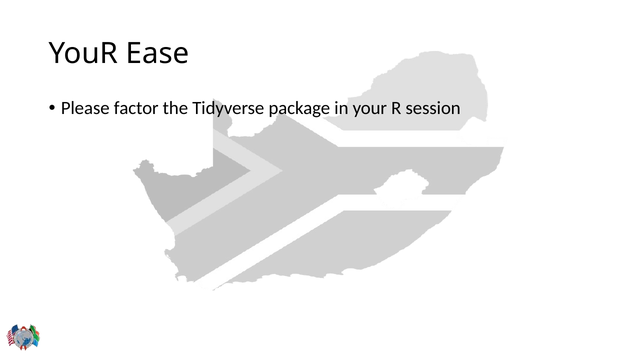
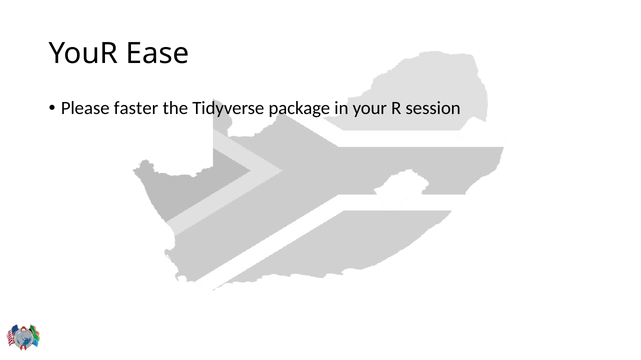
factor: factor -> faster
